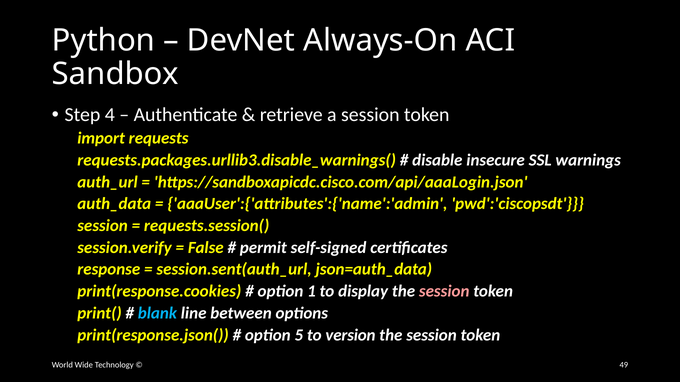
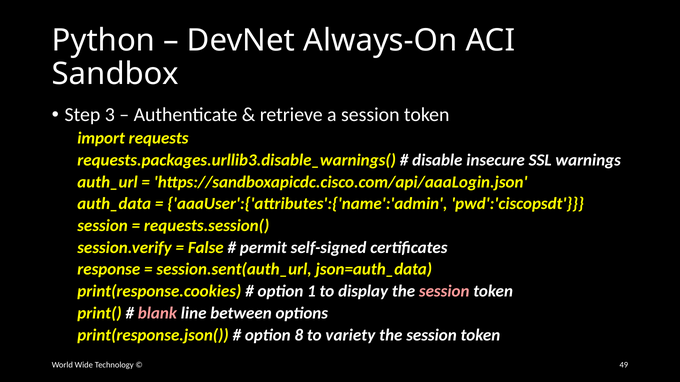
4: 4 -> 3
blank colour: light blue -> pink
5: 5 -> 8
version: version -> variety
